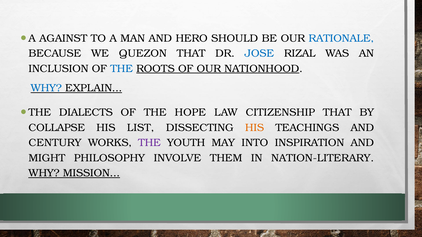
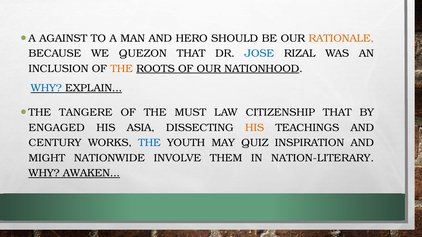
RATIONALE colour: blue -> orange
THE at (122, 69) colour: blue -> orange
DIALECTS: DIALECTS -> TANGERE
HOPE: HOPE -> MUST
COLLAPSE: COLLAPSE -> ENGAGED
LIST: LIST -> ASIA
THE at (150, 143) colour: purple -> blue
INTO: INTO -> QUIZ
PHILOSOPHY: PHILOSOPHY -> NATIONWIDE
MISSION: MISSION -> AWAKEN
